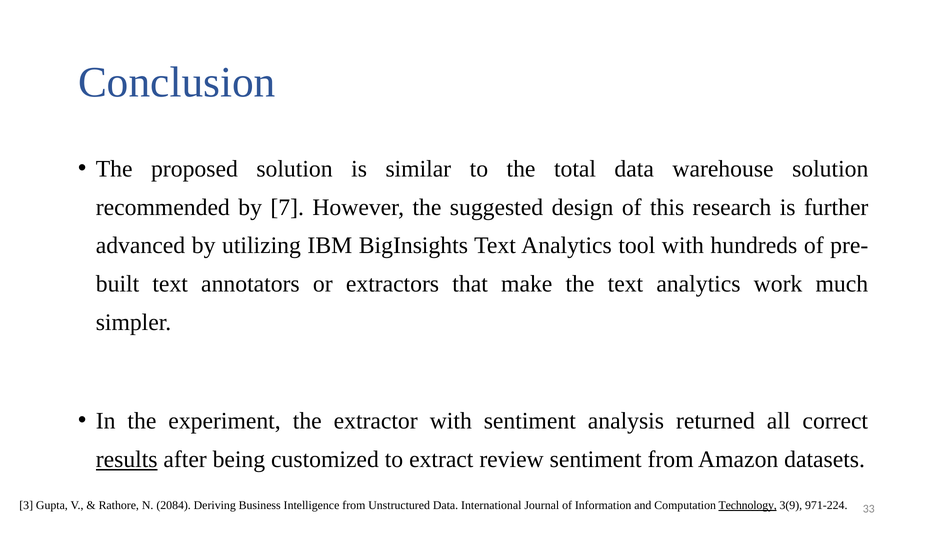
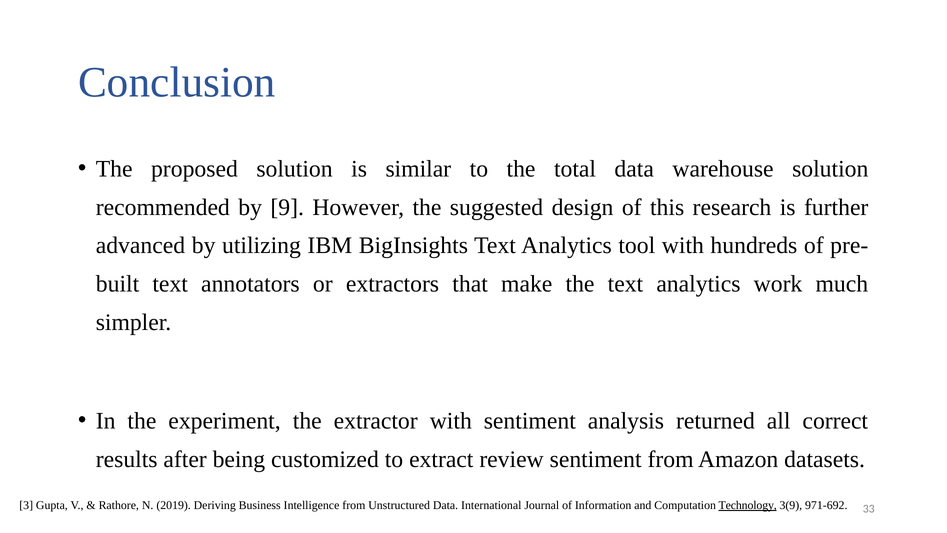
7: 7 -> 9
results underline: present -> none
2084: 2084 -> 2019
971-224: 971-224 -> 971-692
